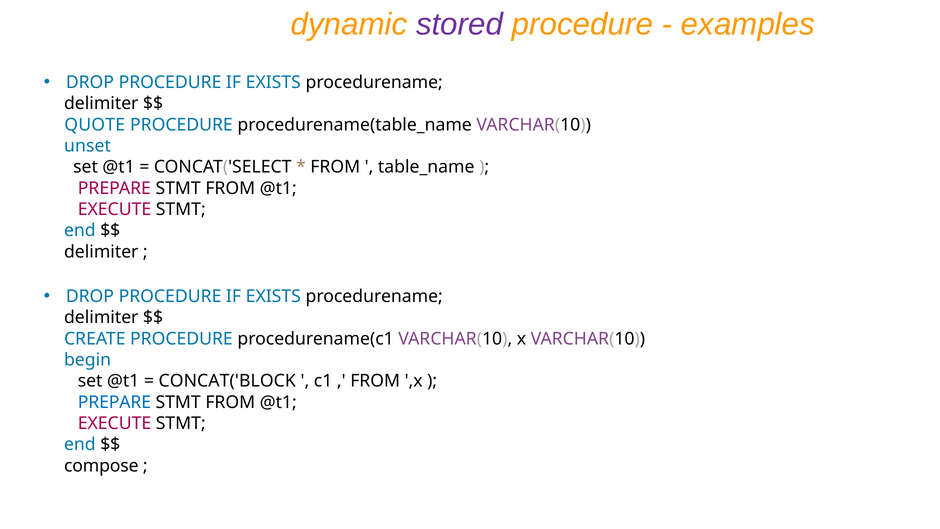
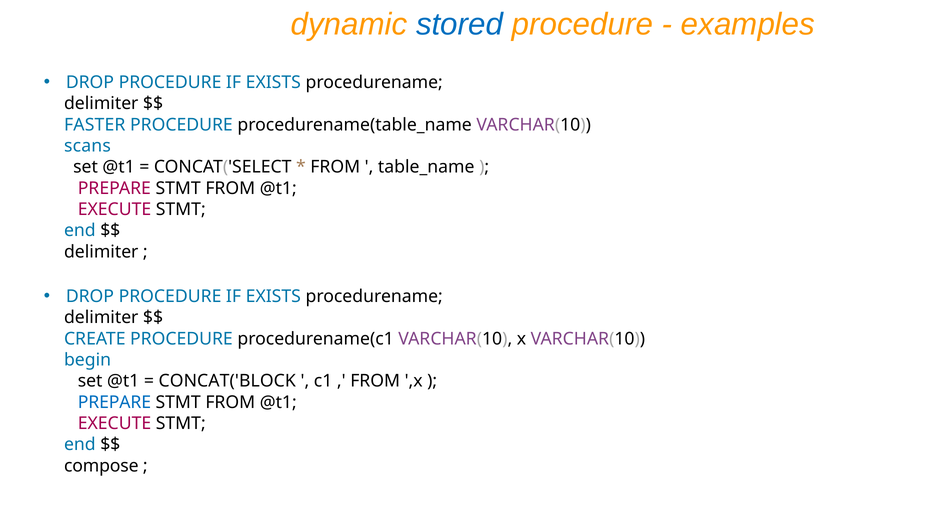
stored colour: purple -> blue
QUOTE: QUOTE -> FASTER
unset: unset -> scans
